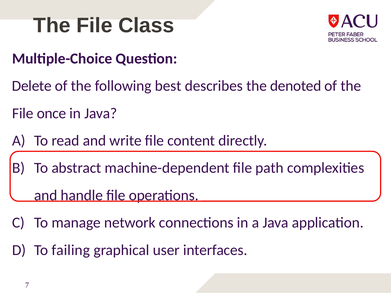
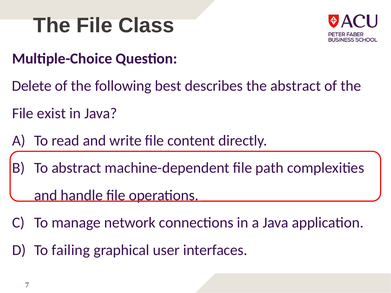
the denoted: denoted -> abstract
once: once -> exist
